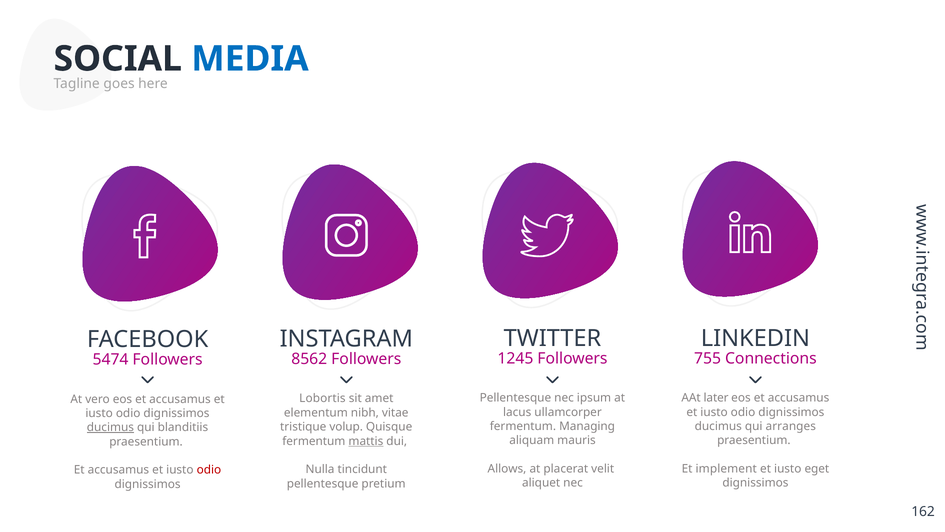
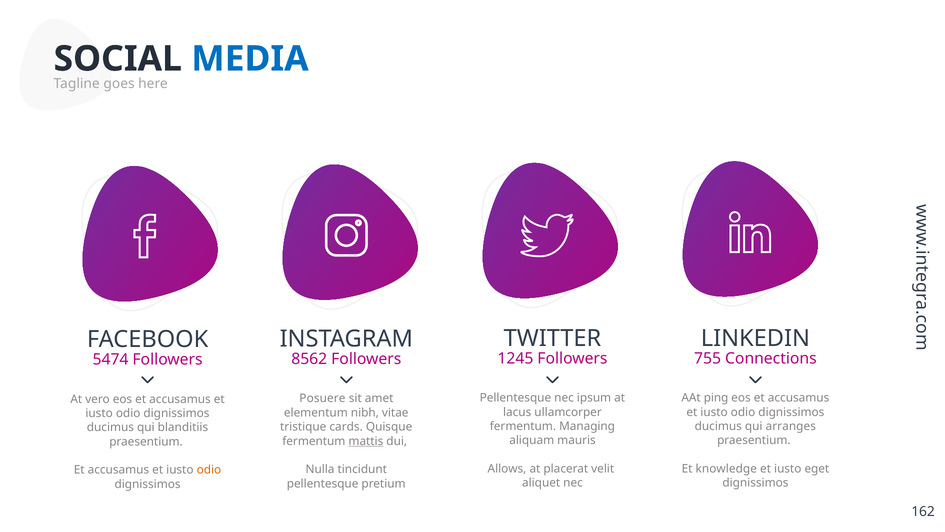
later: later -> ping
Lobortis: Lobortis -> Posuere
volup: volup -> cards
ducimus at (110, 427) underline: present -> none
implement: implement -> knowledge
odio at (209, 470) colour: red -> orange
